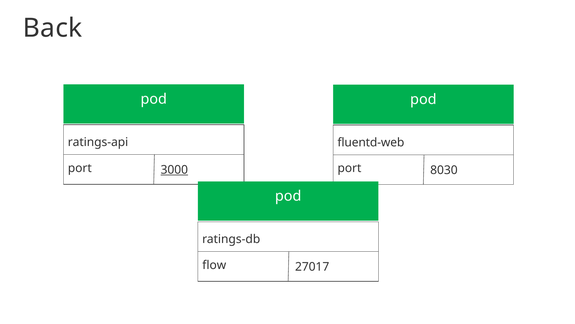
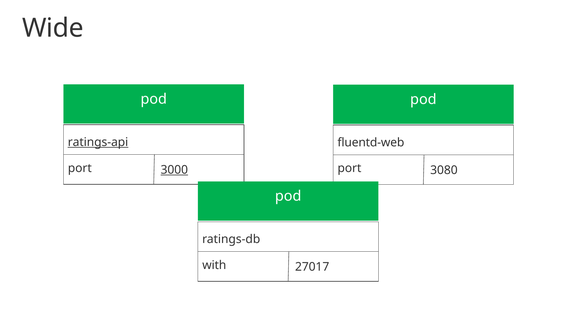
Back: Back -> Wide
ratings-api underline: none -> present
8030: 8030 -> 3080
flow: flow -> with
